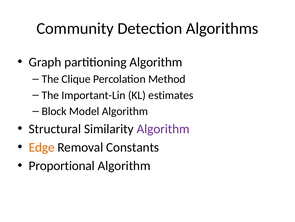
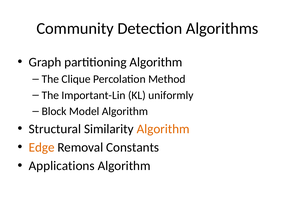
estimates: estimates -> uniformly
Algorithm at (163, 128) colour: purple -> orange
Proportional: Proportional -> Applications
